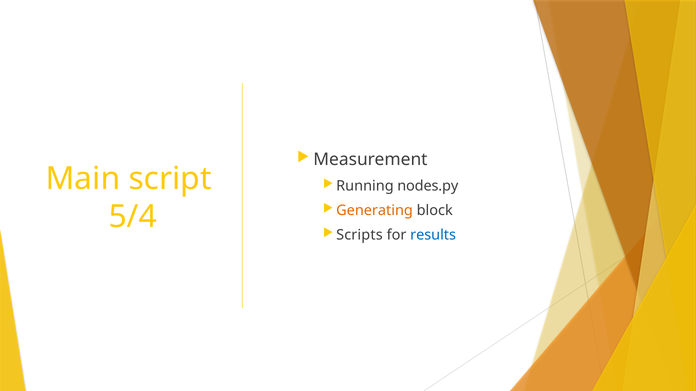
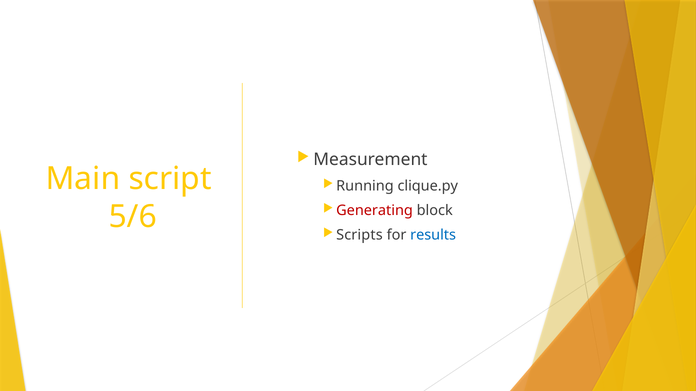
nodes.py: nodes.py -> clique.py
Generating colour: orange -> red
5/4: 5/4 -> 5/6
